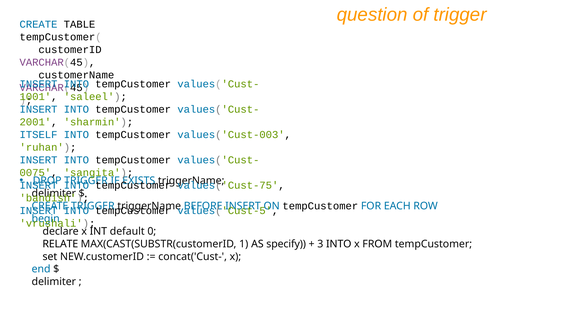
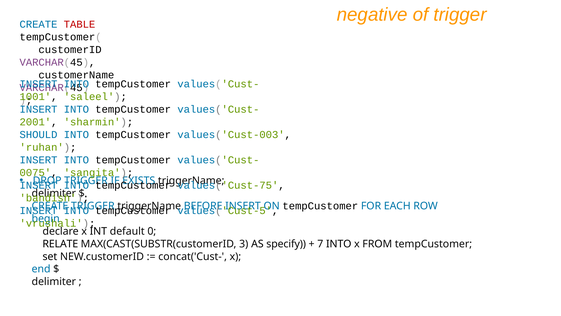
question: question -> negative
TABLE colour: black -> red
ITSELF: ITSELF -> SHOULD
1: 1 -> 3
3: 3 -> 7
